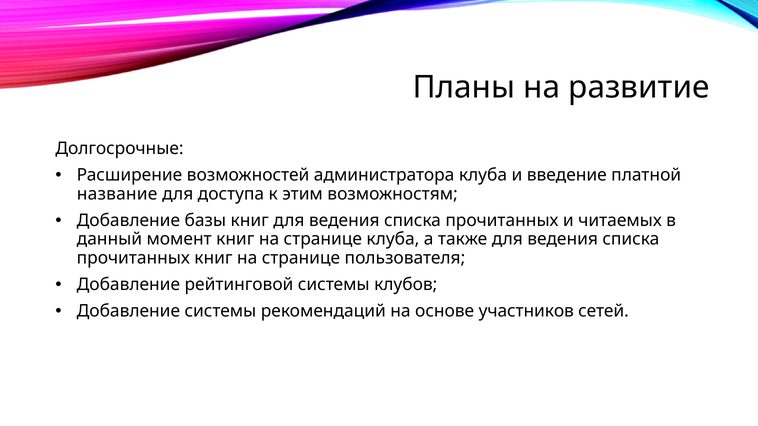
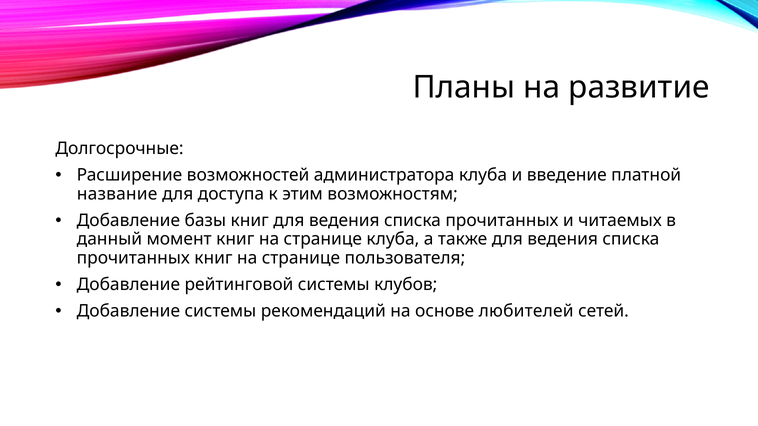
участников: участников -> любителей
